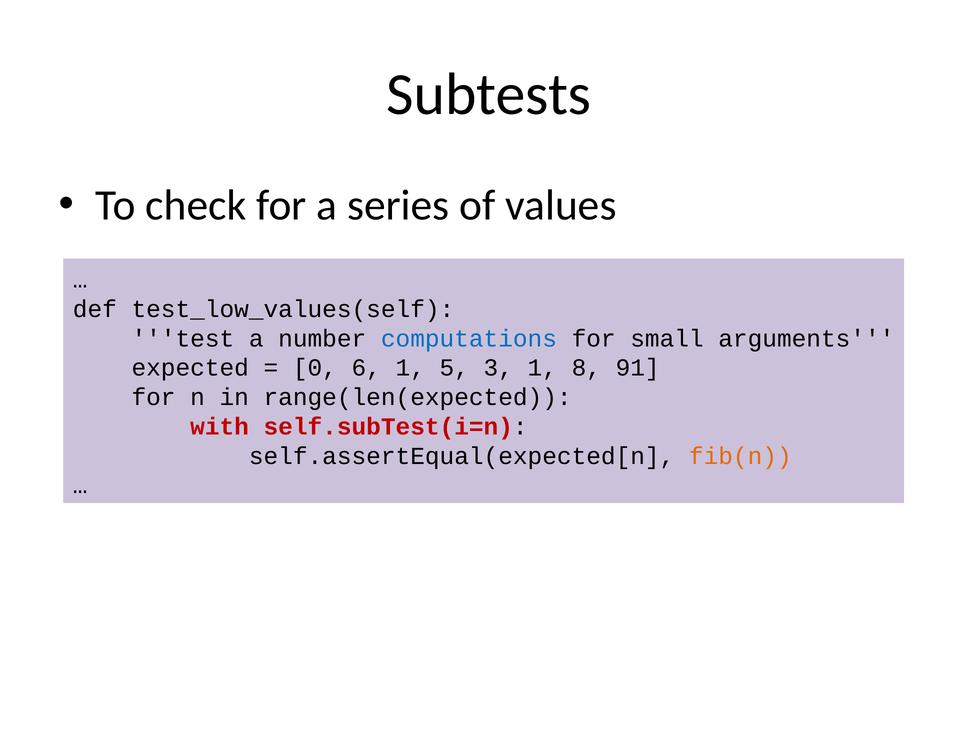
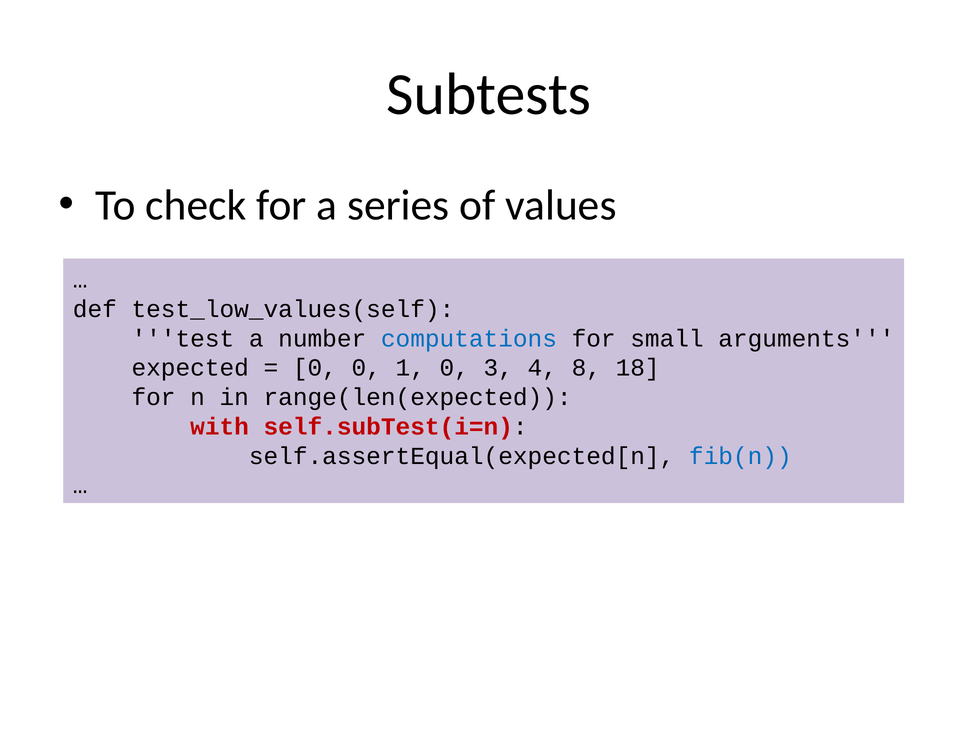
0 6: 6 -> 0
1 5: 5 -> 0
3 1: 1 -> 4
91: 91 -> 18
fib(n colour: orange -> blue
